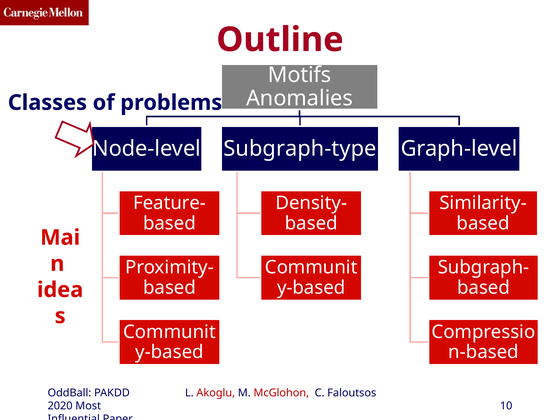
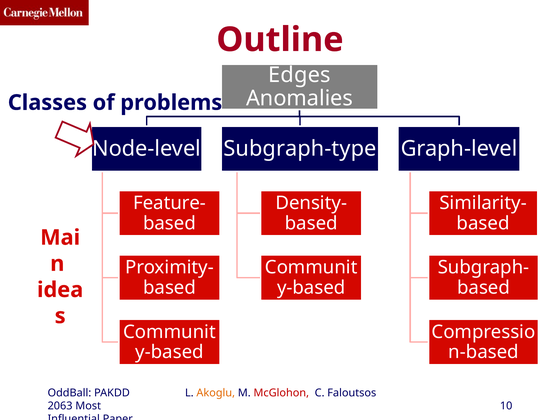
Motifs: Motifs -> Edges
Akoglu colour: red -> orange
2020: 2020 -> 2063
